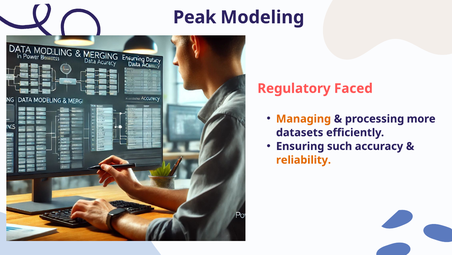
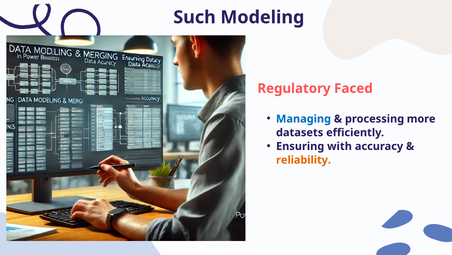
Peak: Peak -> Such
Managing colour: orange -> blue
such: such -> with
